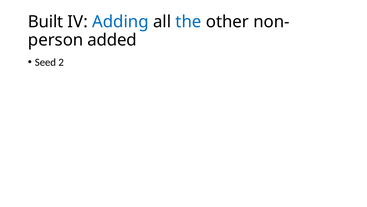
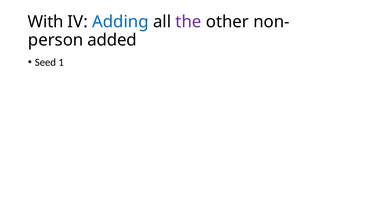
Built: Built -> With
the colour: blue -> purple
2: 2 -> 1
